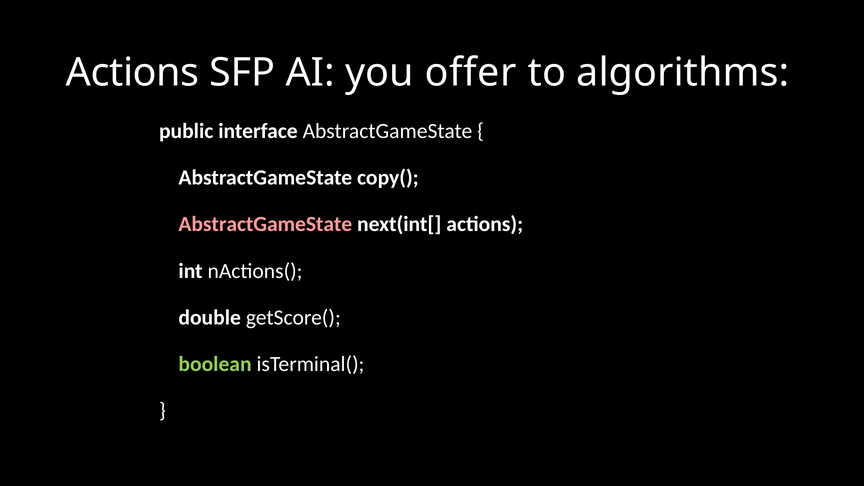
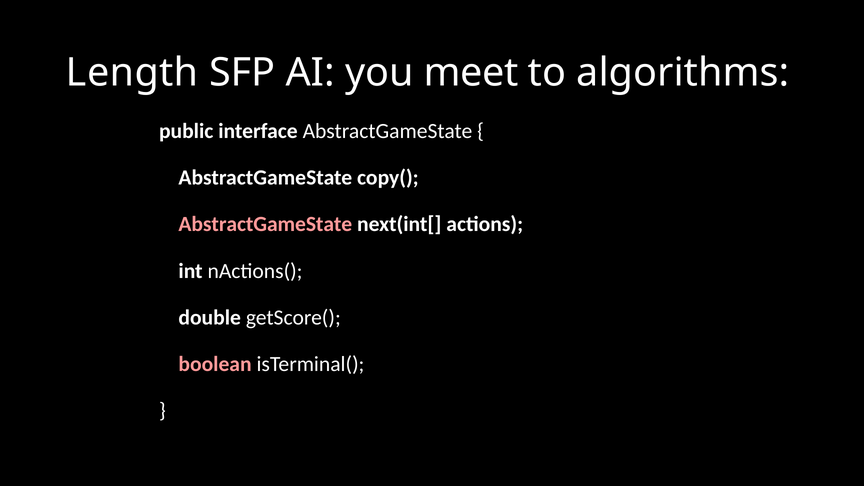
Actions at (133, 73): Actions -> Length
offer: offer -> meet
boolean colour: light green -> pink
